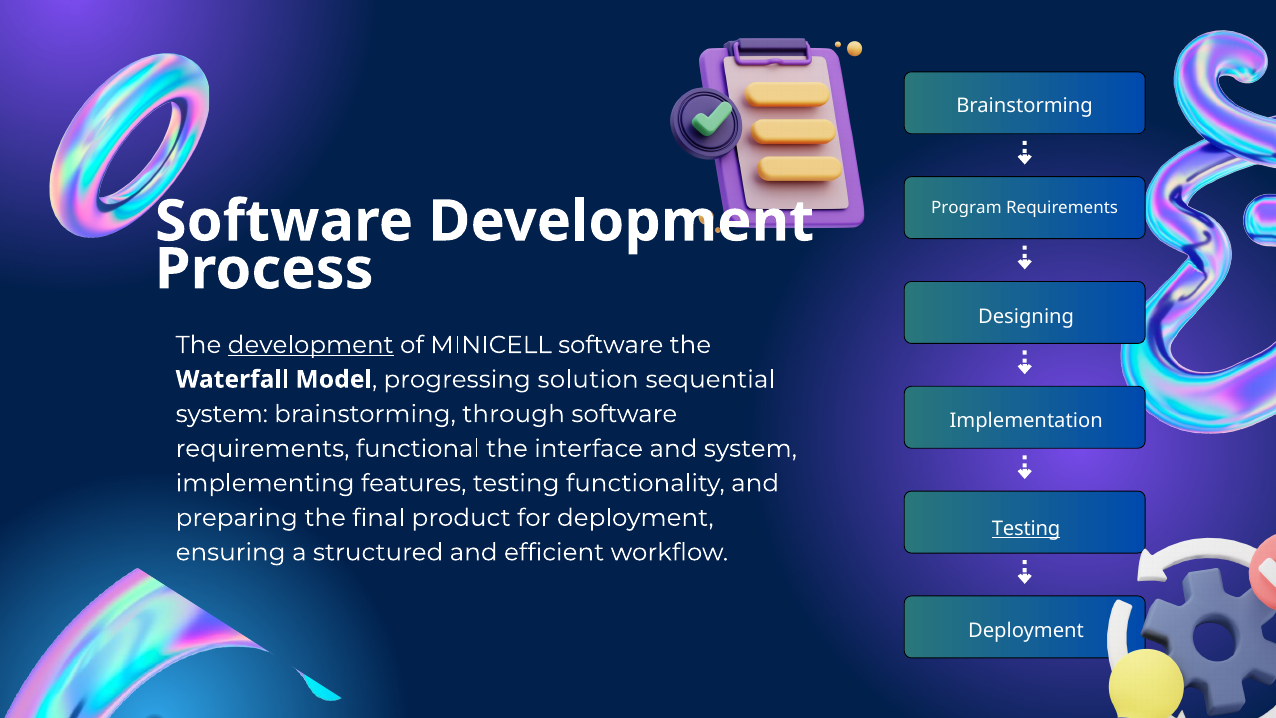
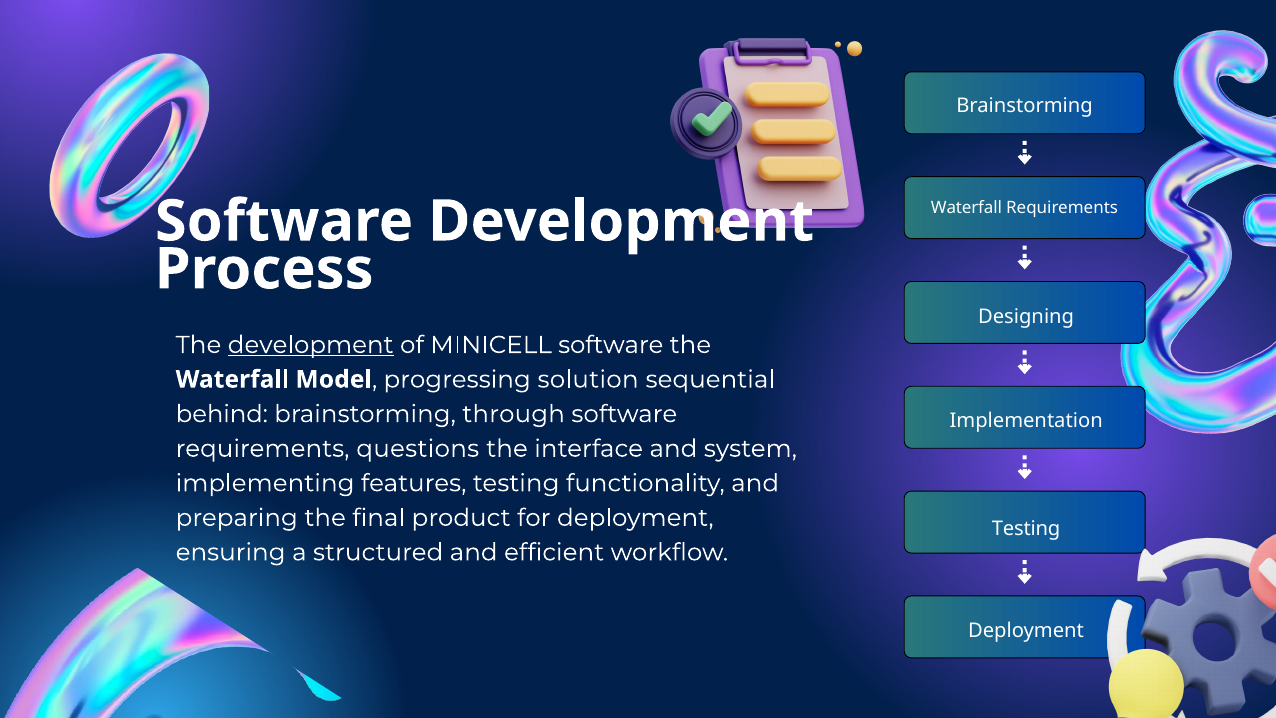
Program at (966, 208): Program -> Waterfall
system at (222, 414): system -> behind
functional: functional -> questions
Testing at (1026, 529) underline: present -> none
